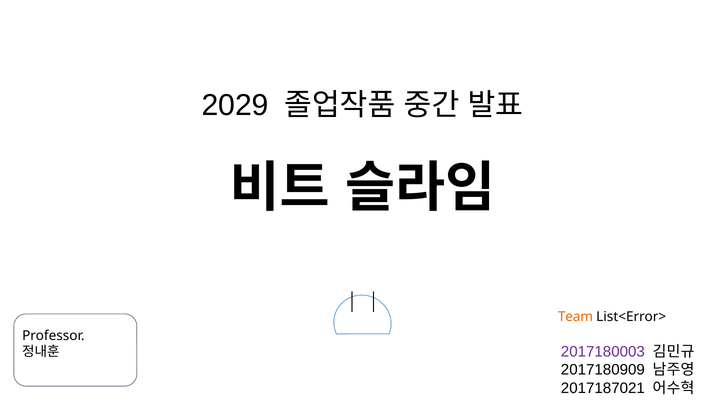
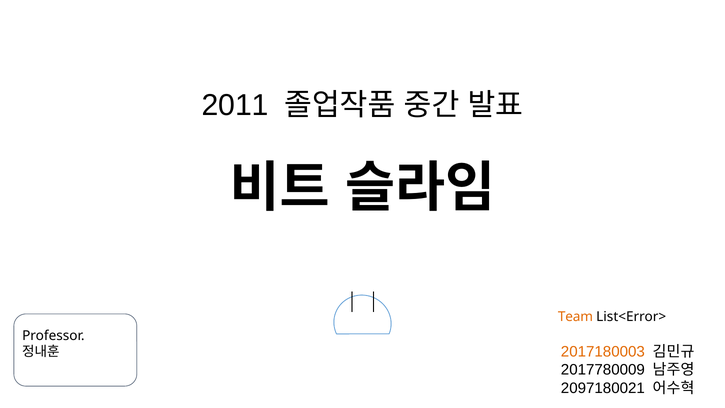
2029: 2029 -> 2011
2017180003 colour: purple -> orange
2017180909: 2017180909 -> 2017780009
2017187021: 2017187021 -> 2097180021
